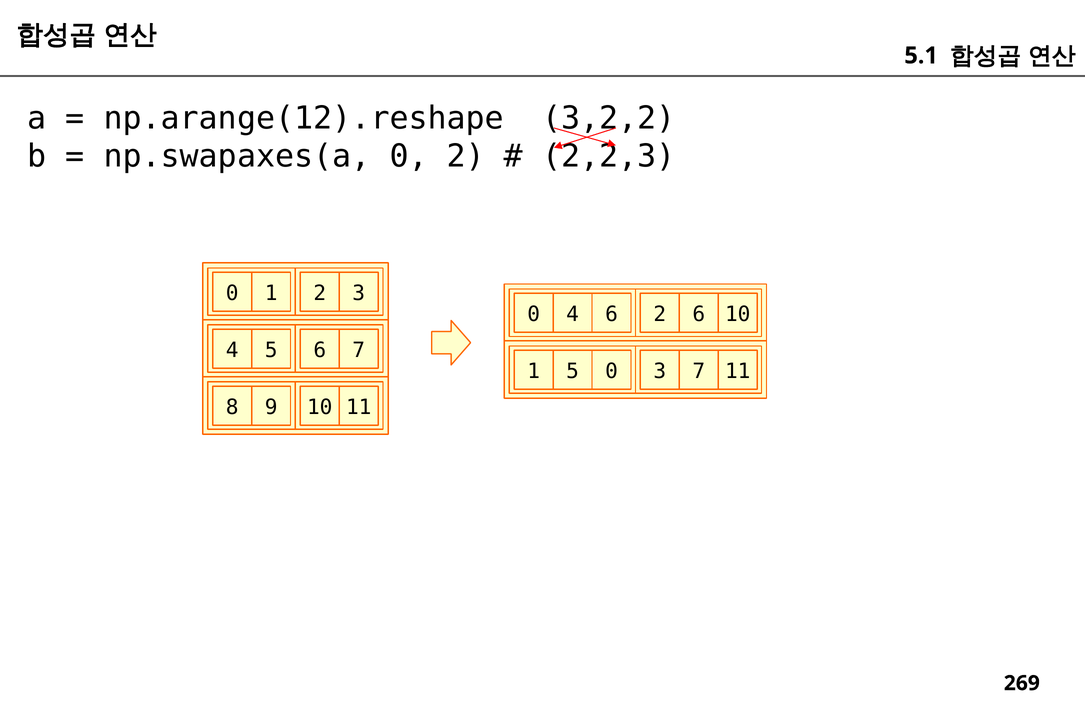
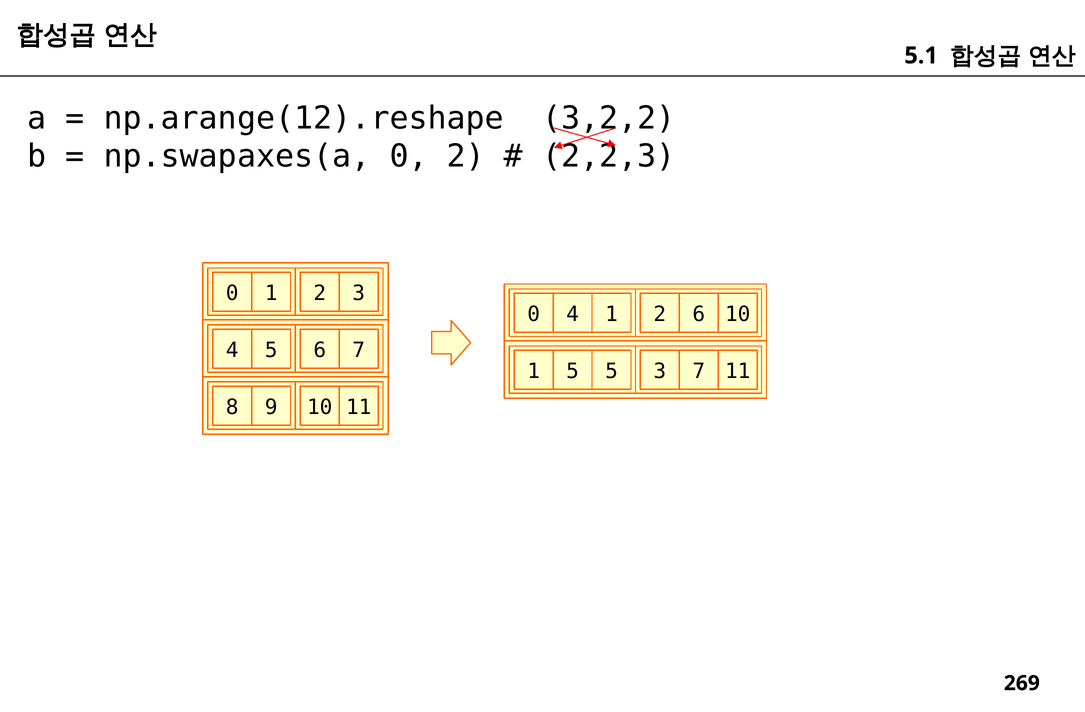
4 6: 6 -> 1
5 0: 0 -> 5
